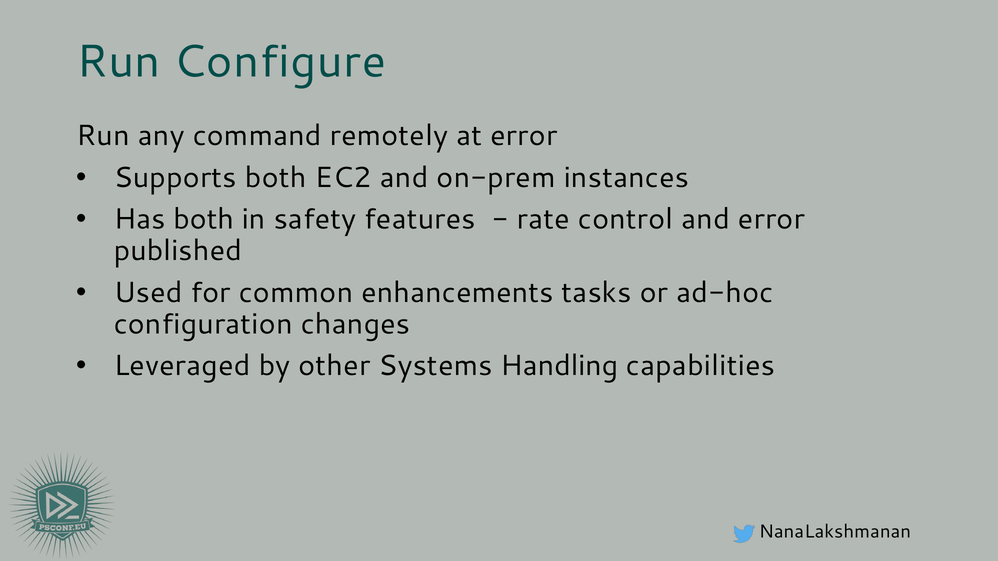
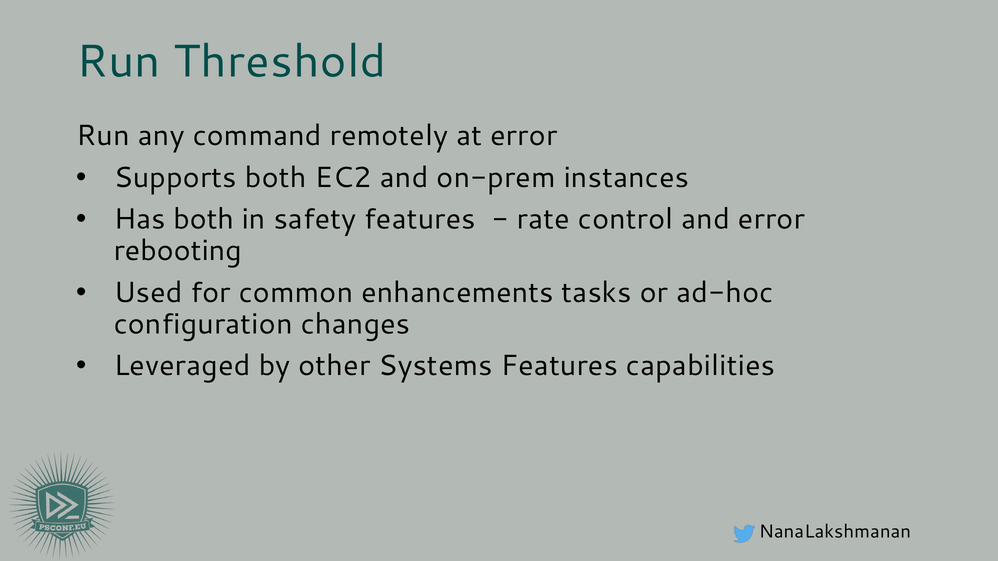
Configure: Configure -> Threshold
published: published -> rebooting
Systems Handling: Handling -> Features
